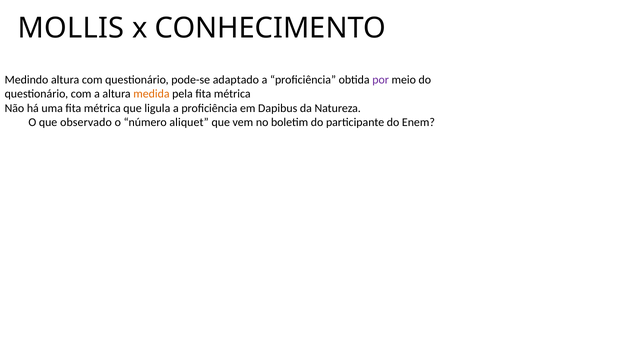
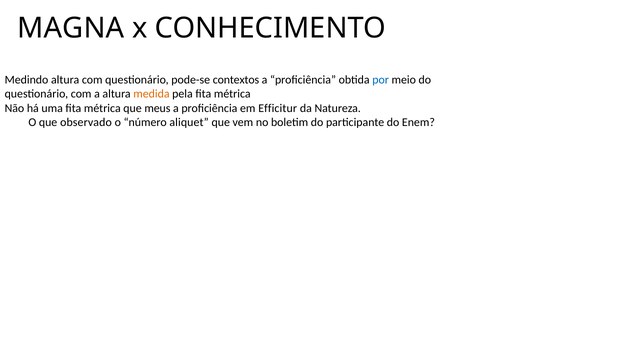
MOLLIS: MOLLIS -> MAGNA
adaptado: adaptado -> contextos
por colour: purple -> blue
ligula: ligula -> meus
Dapibus: Dapibus -> Efficitur
